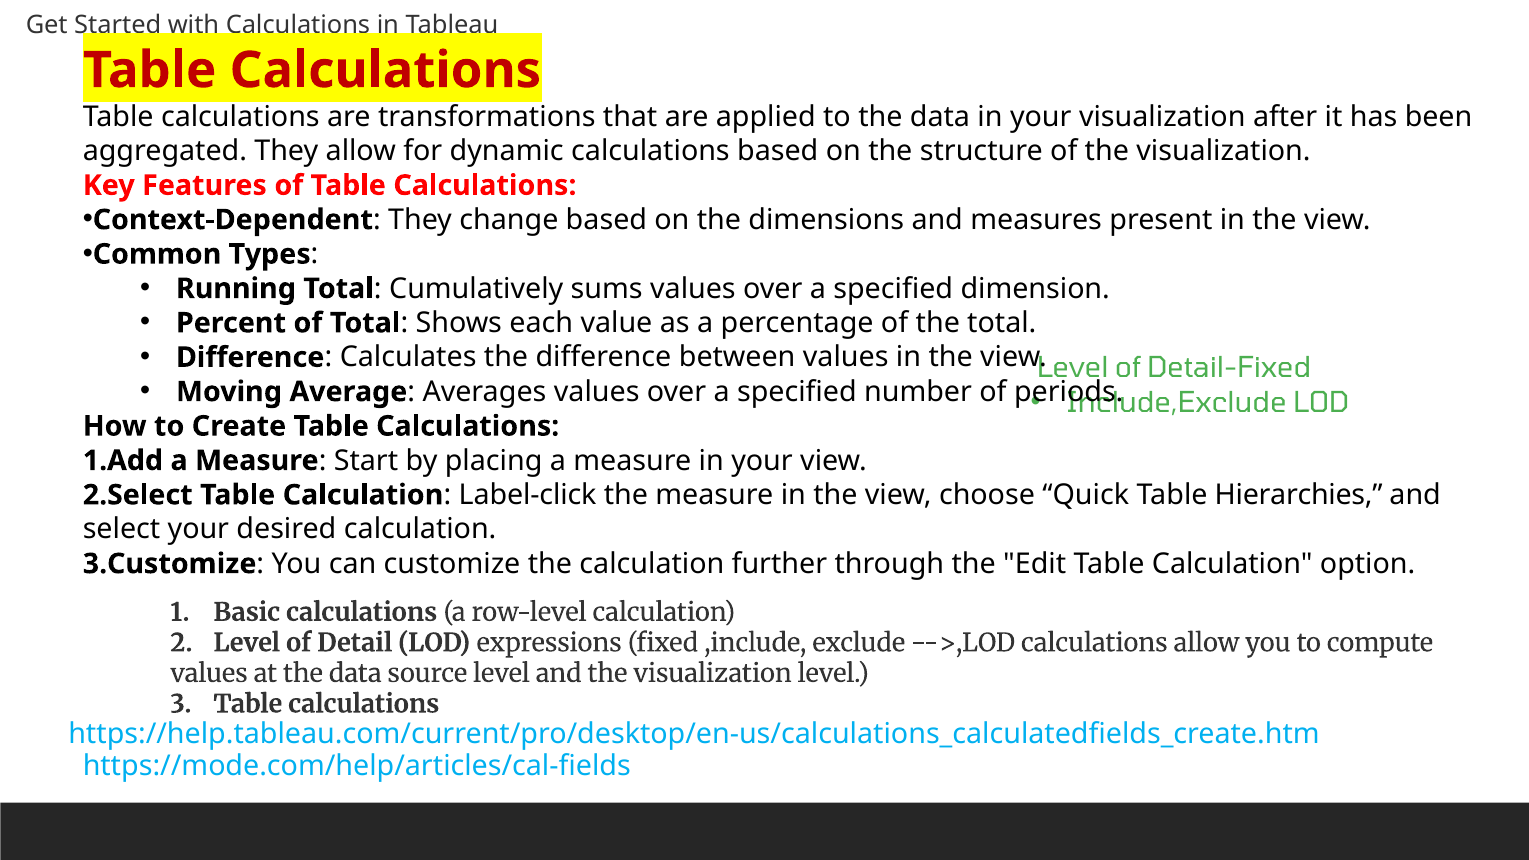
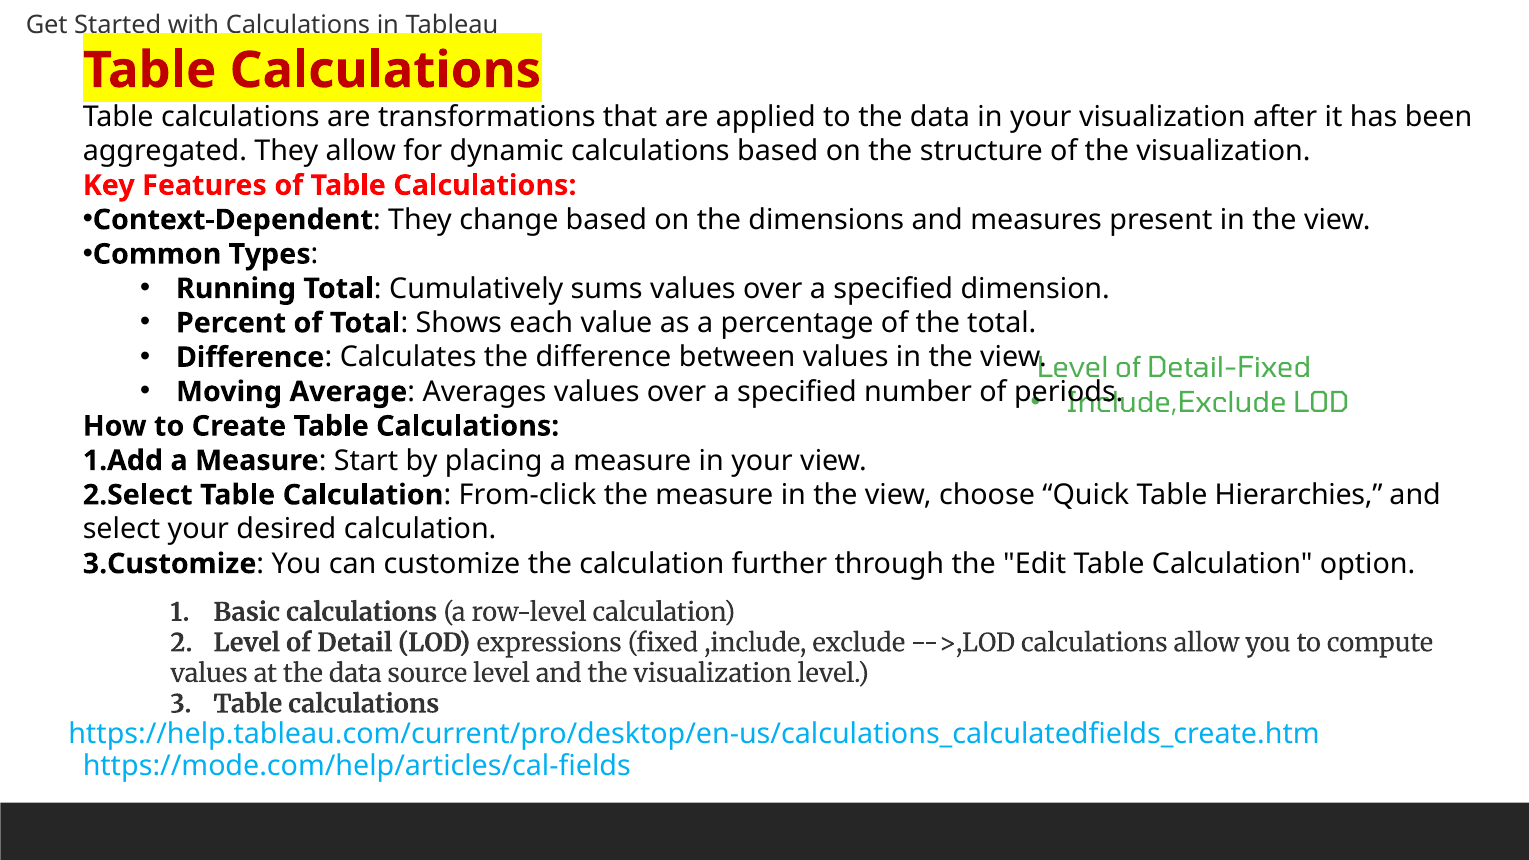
Label-click: Label-click -> From-click
